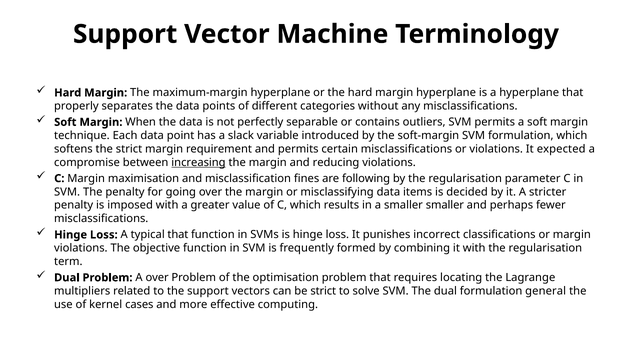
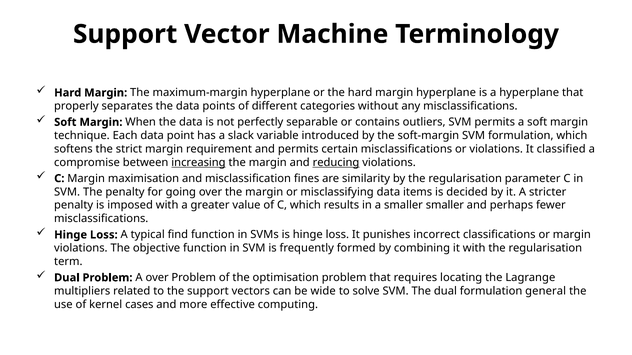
expected: expected -> classified
reducing underline: none -> present
following: following -> similarity
typical that: that -> find
be strict: strict -> wide
